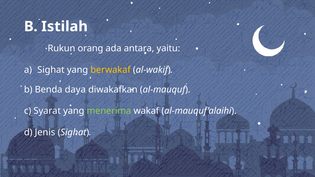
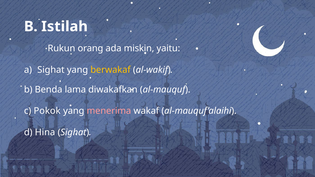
antara: antara -> miskin
daya: daya -> lama
Syarat: Syarat -> Pokok
menerima colour: light green -> pink
Jenis: Jenis -> Hina
